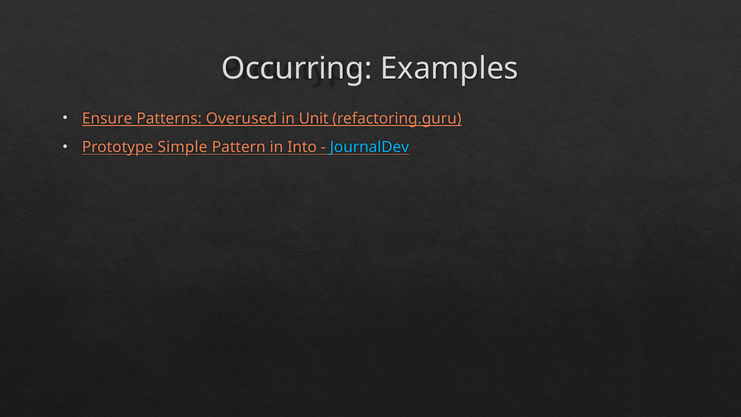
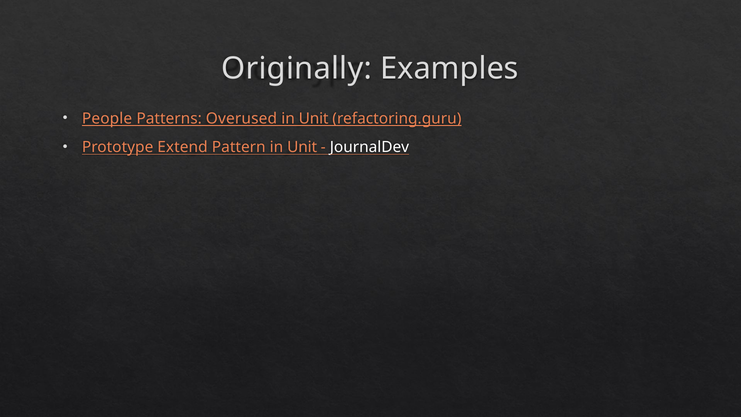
Occurring: Occurring -> Originally
Ensure: Ensure -> People
Simple: Simple -> Extend
Pattern in Into: Into -> Unit
JournalDev colour: light blue -> white
